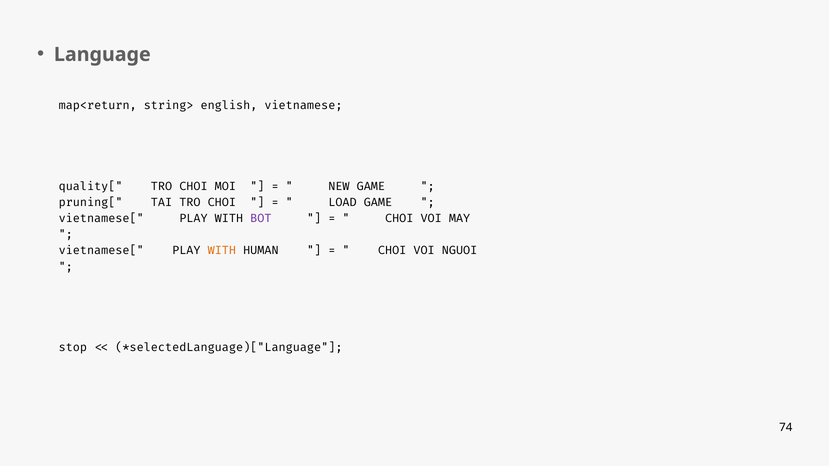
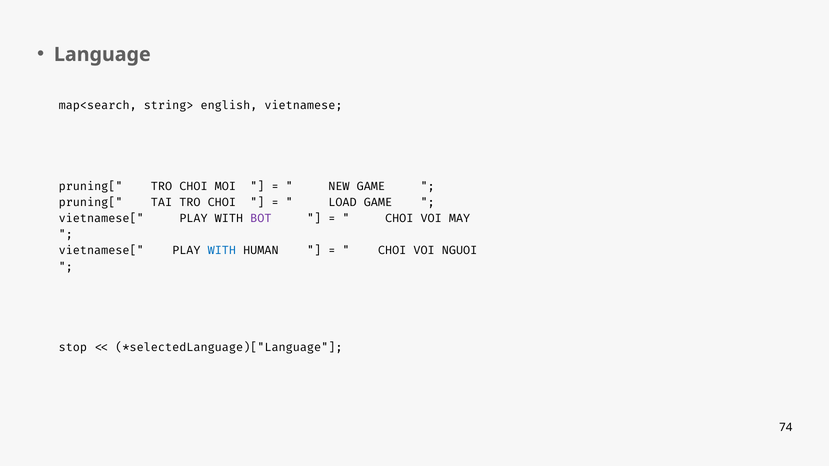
map<return: map<return -> map<search
quality[ at (91, 186): quality[ -> pruning[
WITH at (222, 251) colour: orange -> blue
